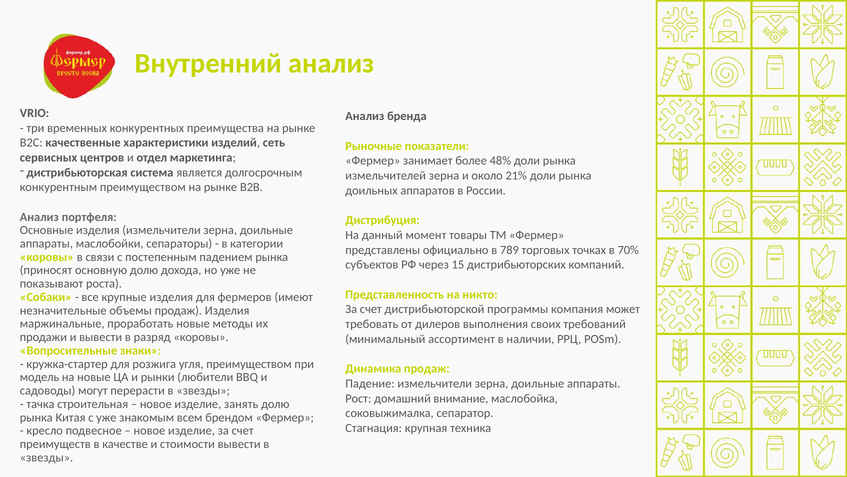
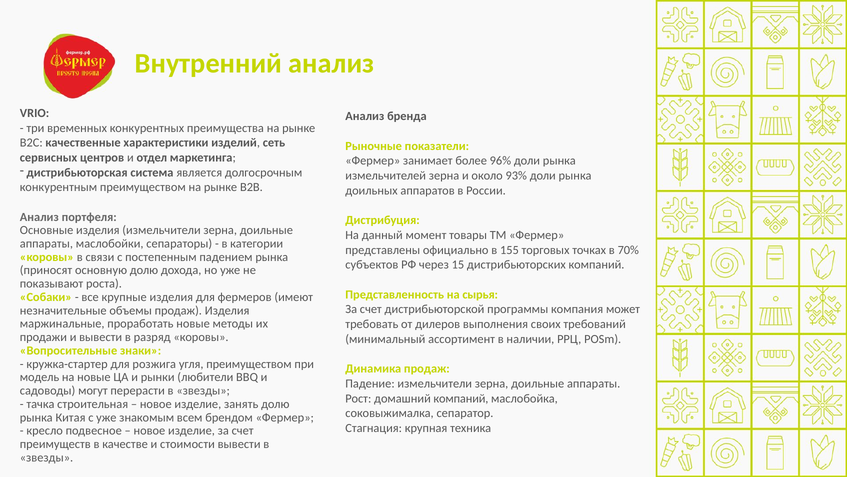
48%: 48% -> 96%
21%: 21% -> 93%
789: 789 -> 155
никто: никто -> сырья
домашний внимание: внимание -> компаний
